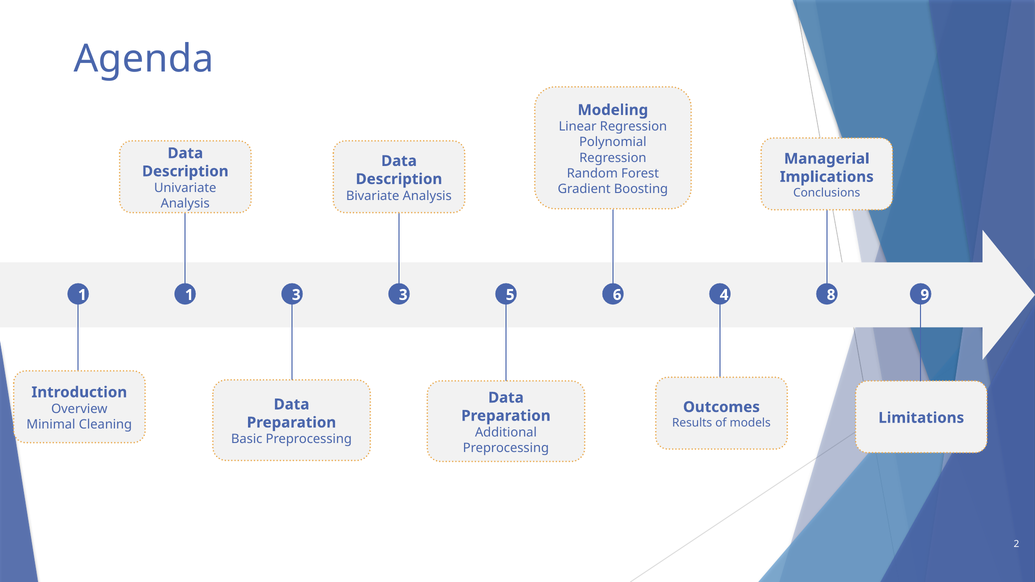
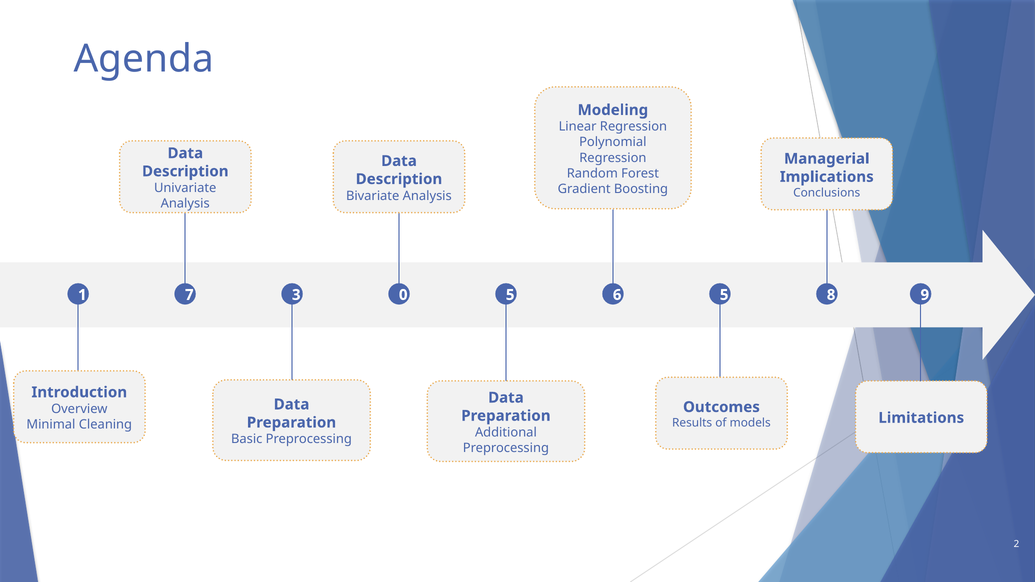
1 1: 1 -> 7
3 3: 3 -> 0
6 4: 4 -> 5
